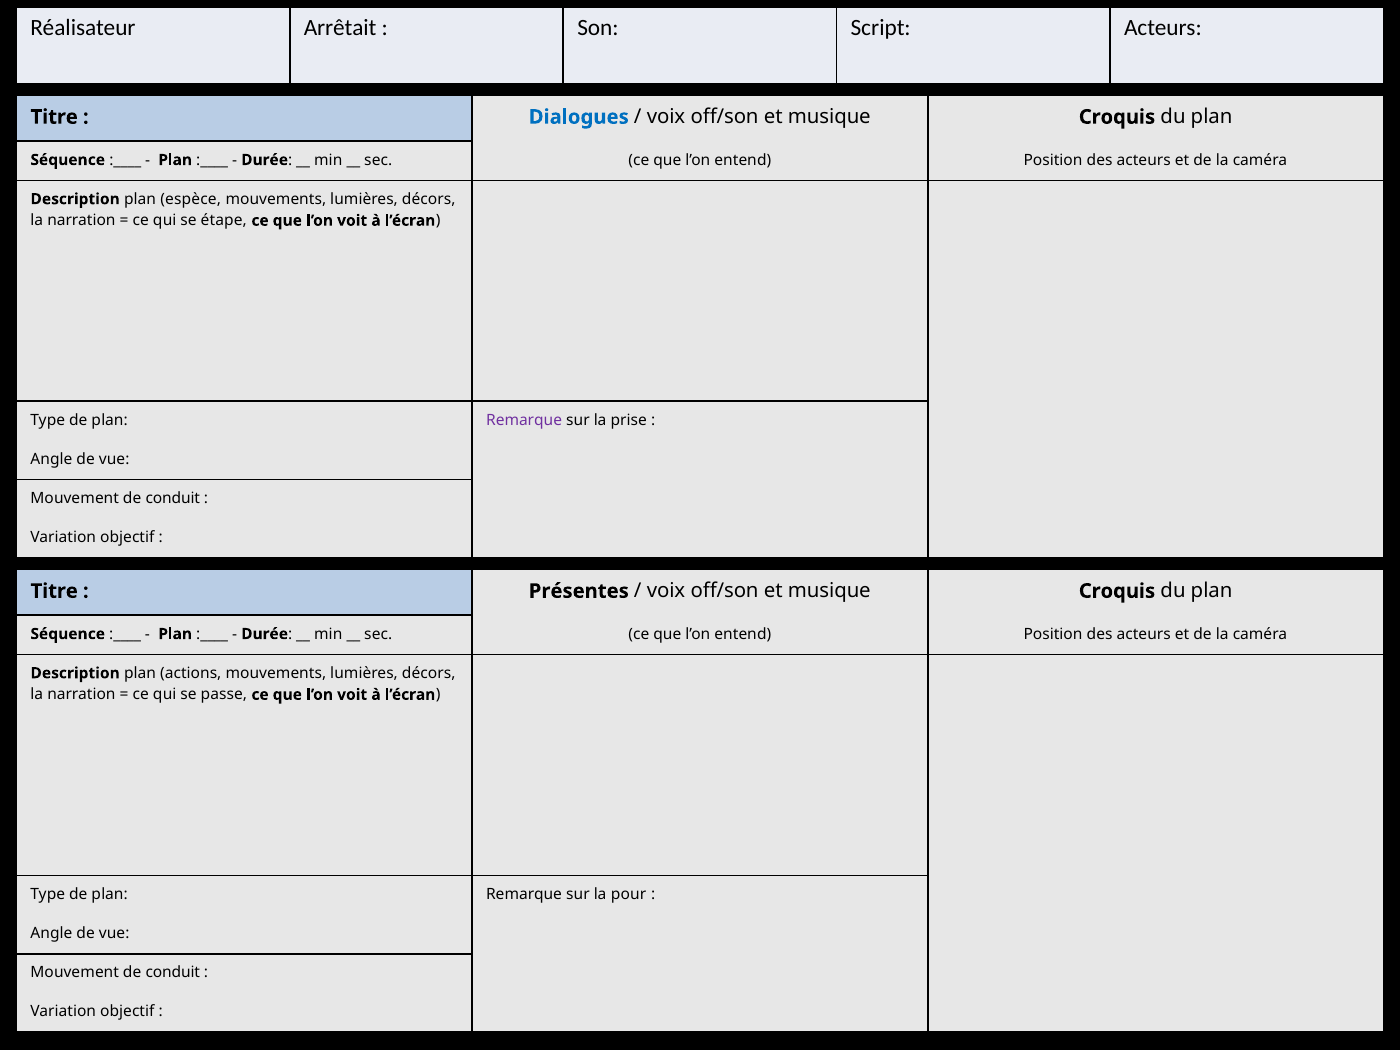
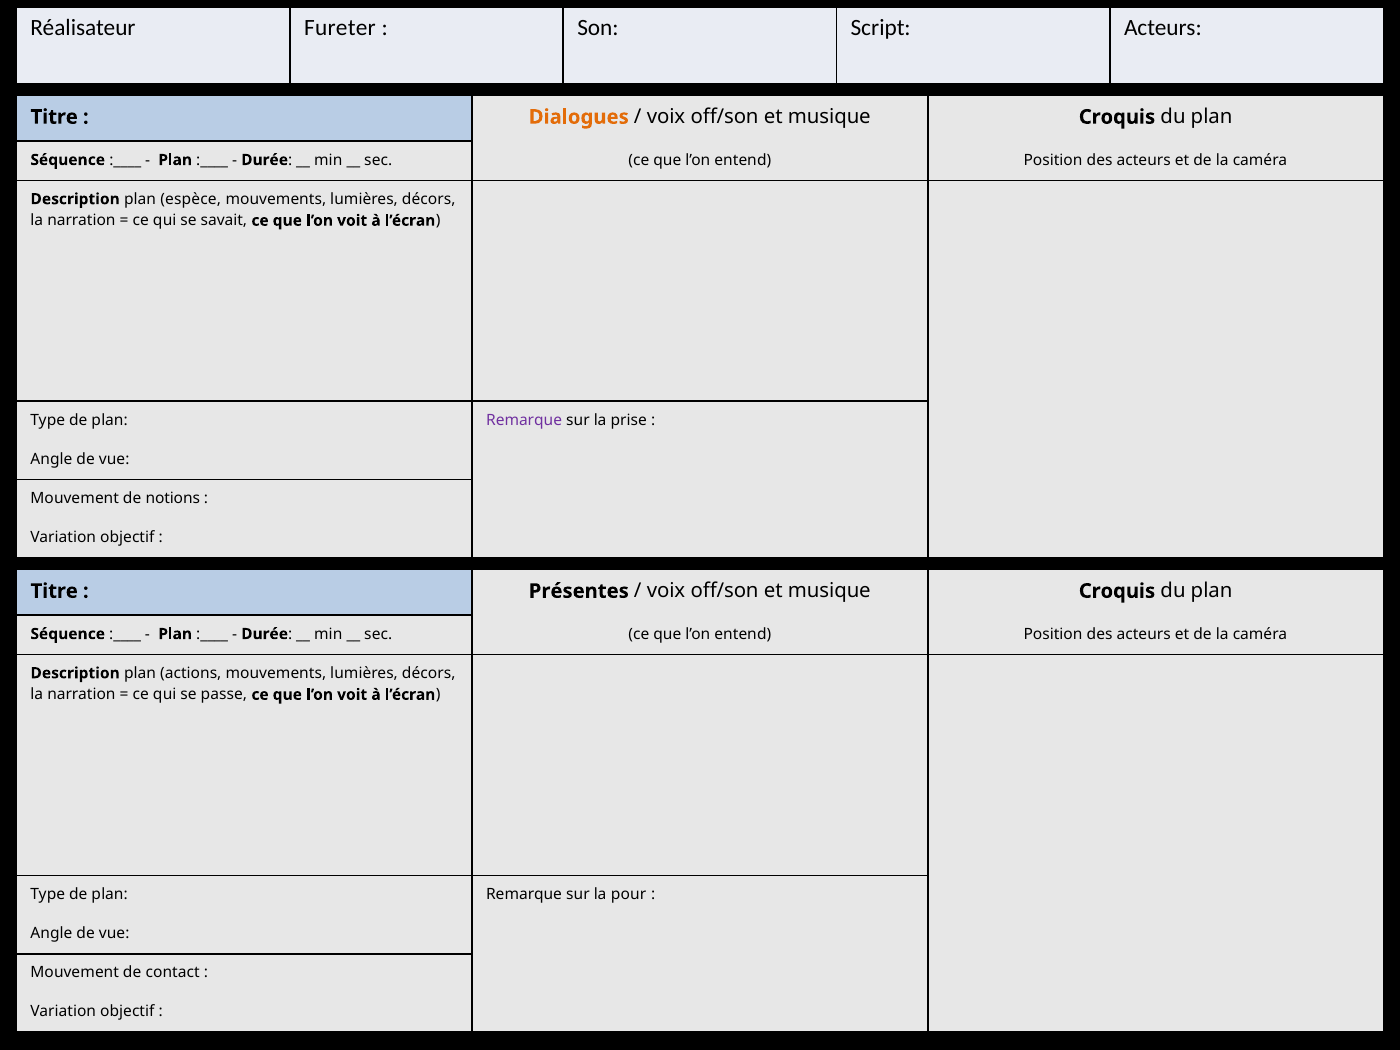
Arrêtait: Arrêtait -> Fureter
Dialogues colour: blue -> orange
étape: étape -> savait
conduit at (173, 498): conduit -> notions
conduit at (173, 972): conduit -> contact
